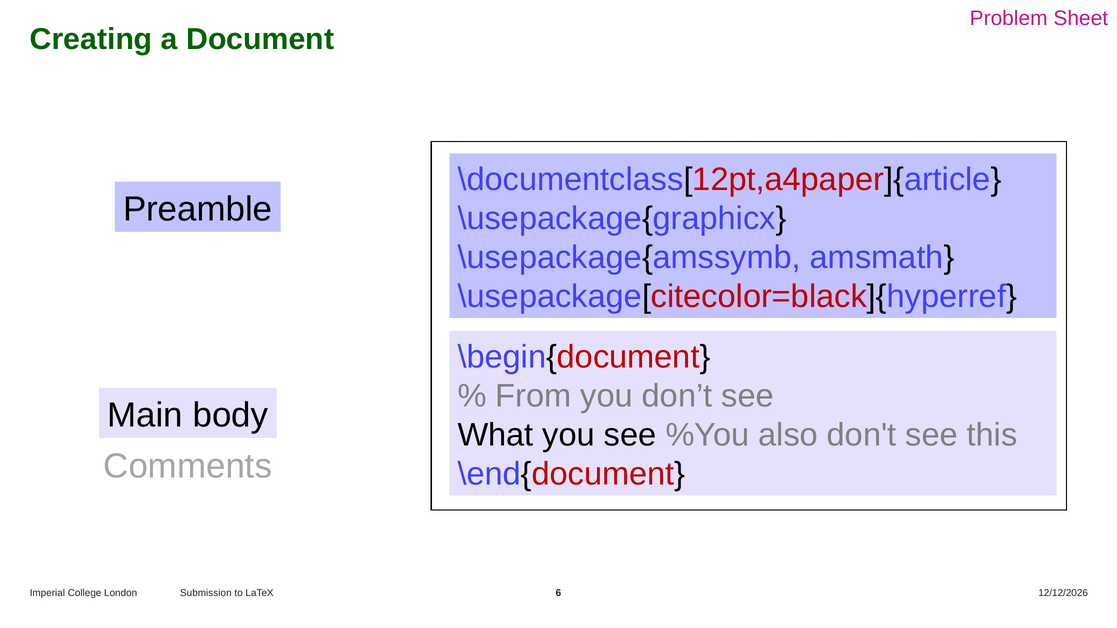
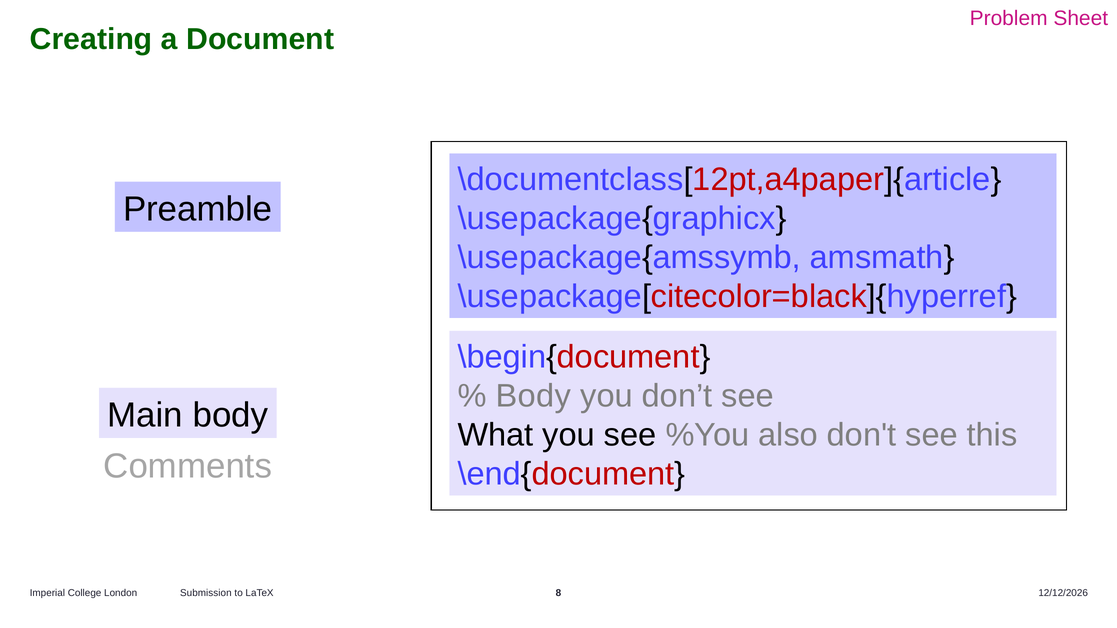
From at (533, 396): From -> Body
6: 6 -> 8
